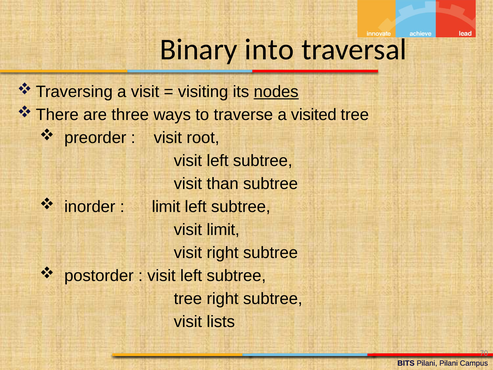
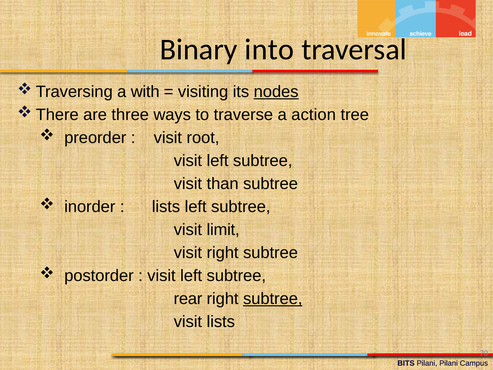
a visit: visit -> with
visited: visited -> action
limit at (166, 207): limit -> lists
tree at (188, 299): tree -> rear
subtree at (273, 299) underline: none -> present
